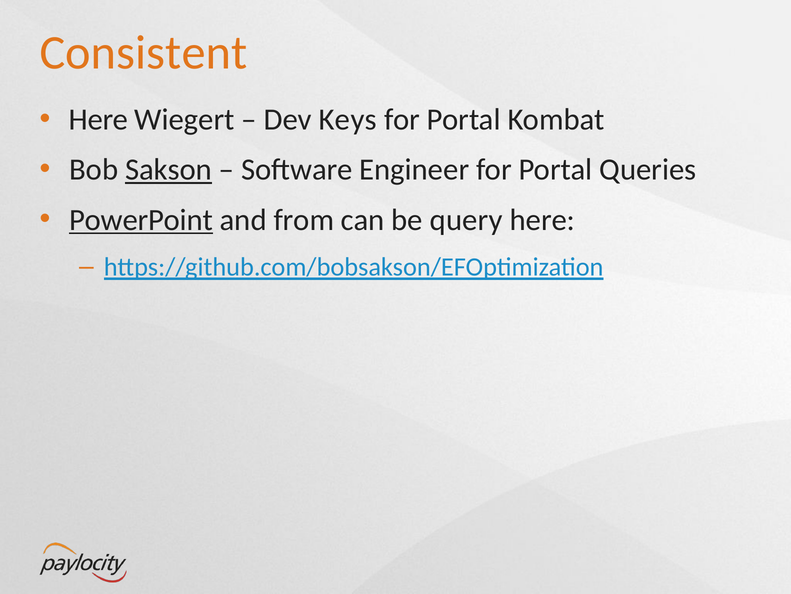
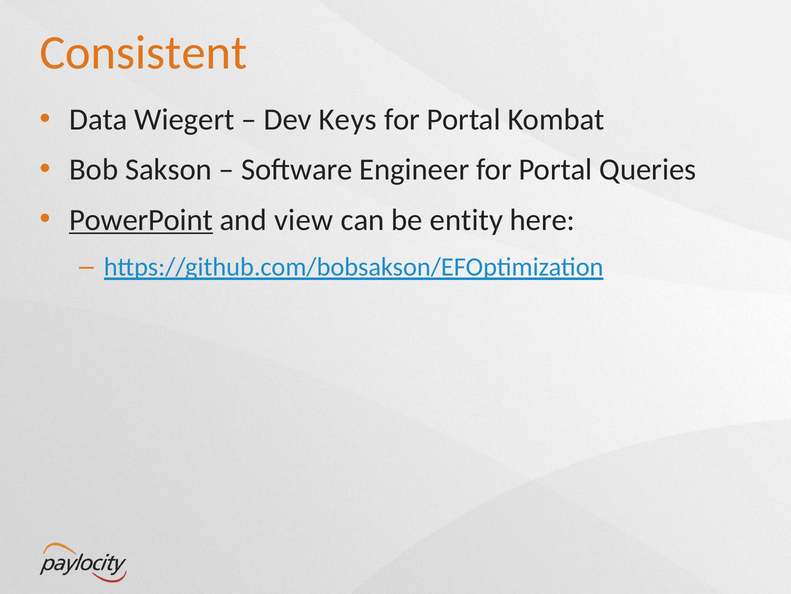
Here at (98, 119): Here -> Data
Sakson underline: present -> none
from: from -> view
query: query -> entity
